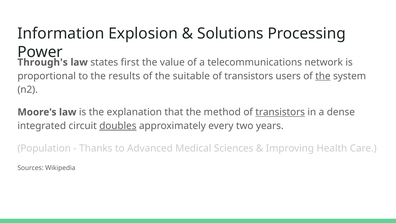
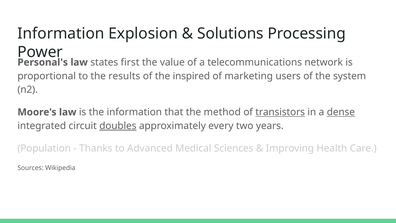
Through's: Through's -> Personal's
suitable: suitable -> inspired
transistors at (249, 76): transistors -> marketing
the at (323, 76) underline: present -> none
the explanation: explanation -> information
dense underline: none -> present
